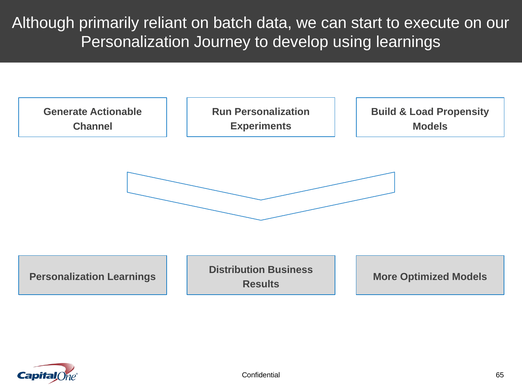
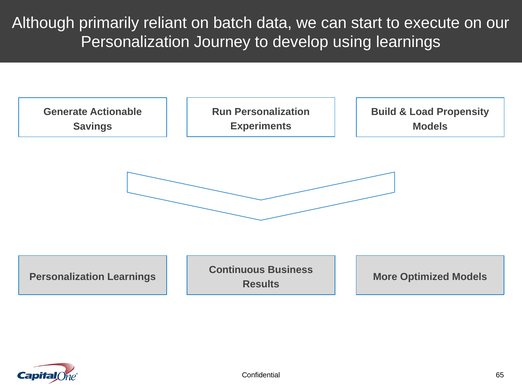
Channel: Channel -> Savings
Distribution: Distribution -> Continuous
